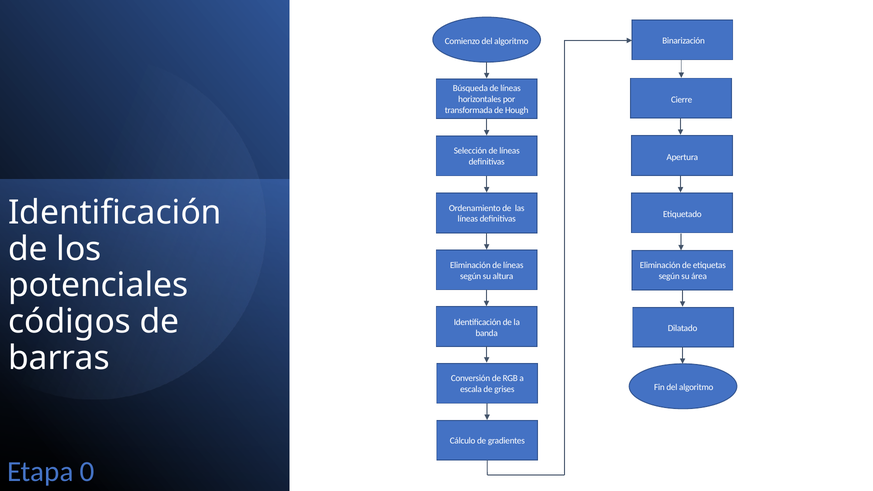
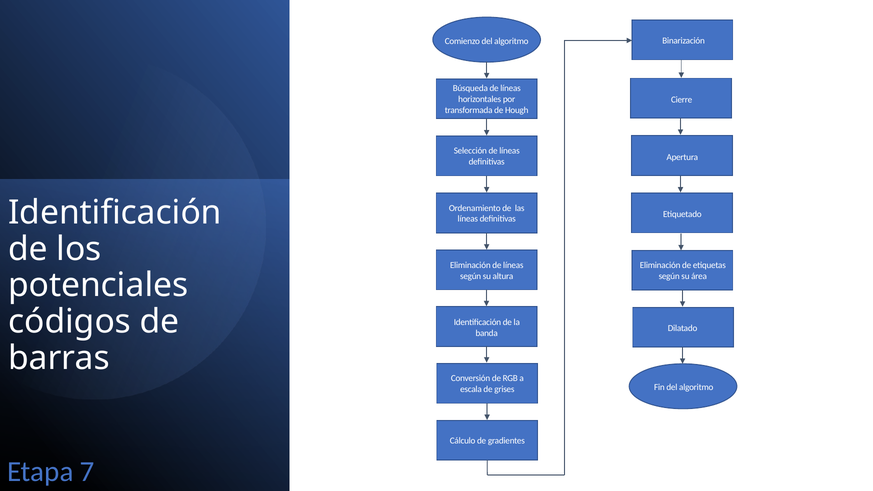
0: 0 -> 7
